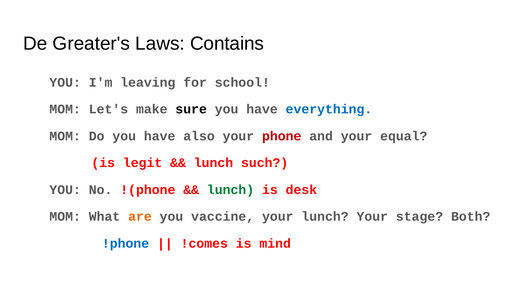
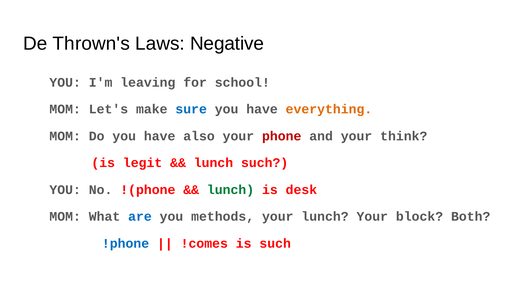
Greater's: Greater's -> Thrown's
Contains: Contains -> Negative
sure colour: black -> blue
everything colour: blue -> orange
equal: equal -> think
are colour: orange -> blue
vaccine: vaccine -> methods
stage: stage -> block
is mind: mind -> such
